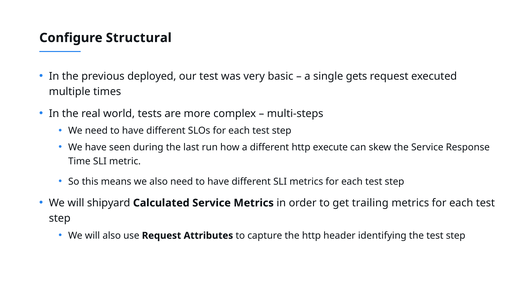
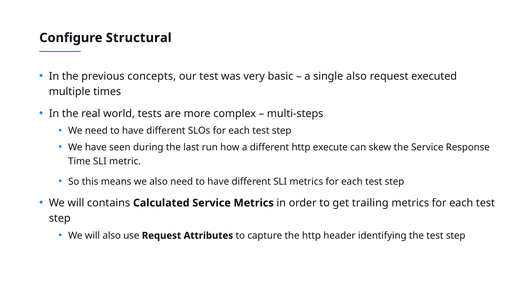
deployed: deployed -> concepts
single gets: gets -> also
shipyard: shipyard -> contains
